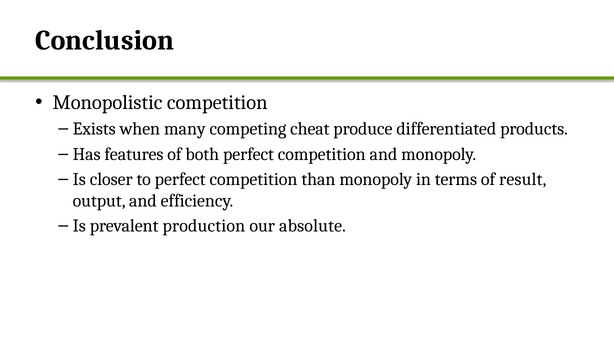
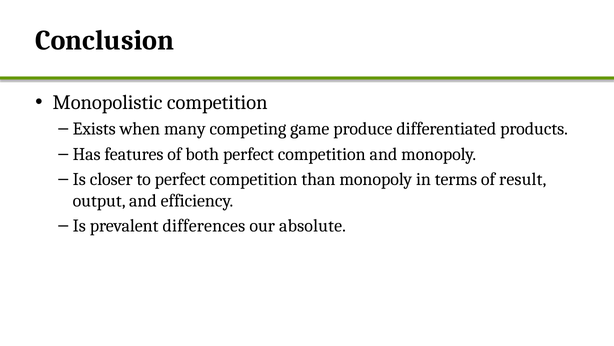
cheat: cheat -> game
production: production -> differences
